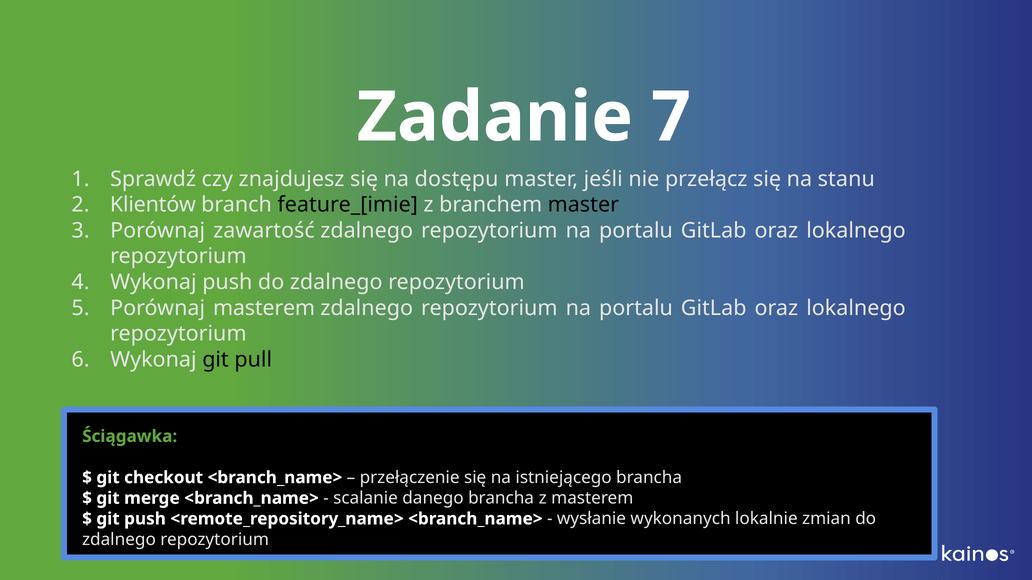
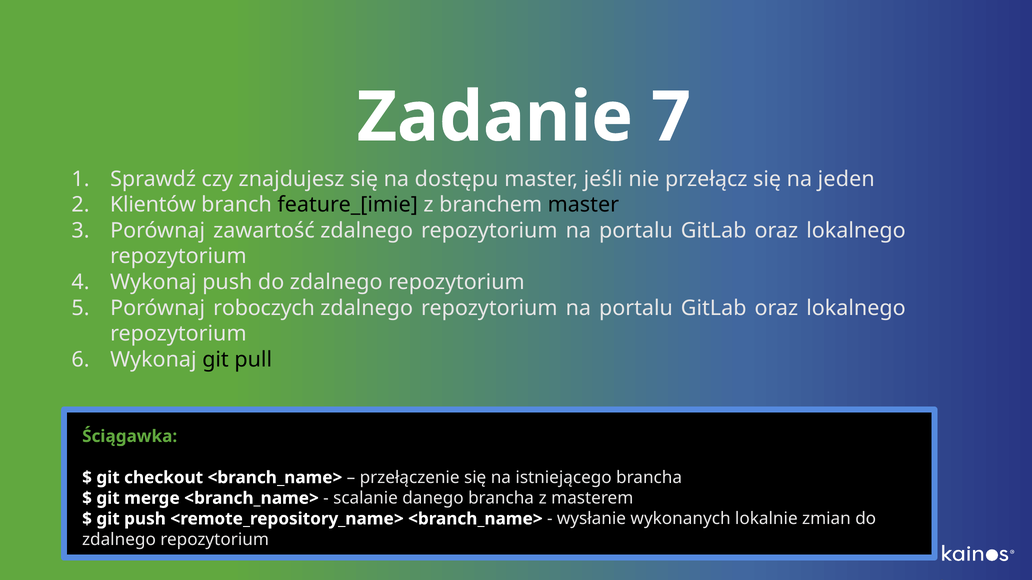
stanu: stanu -> jeden
Porównaj masterem: masterem -> roboczych
